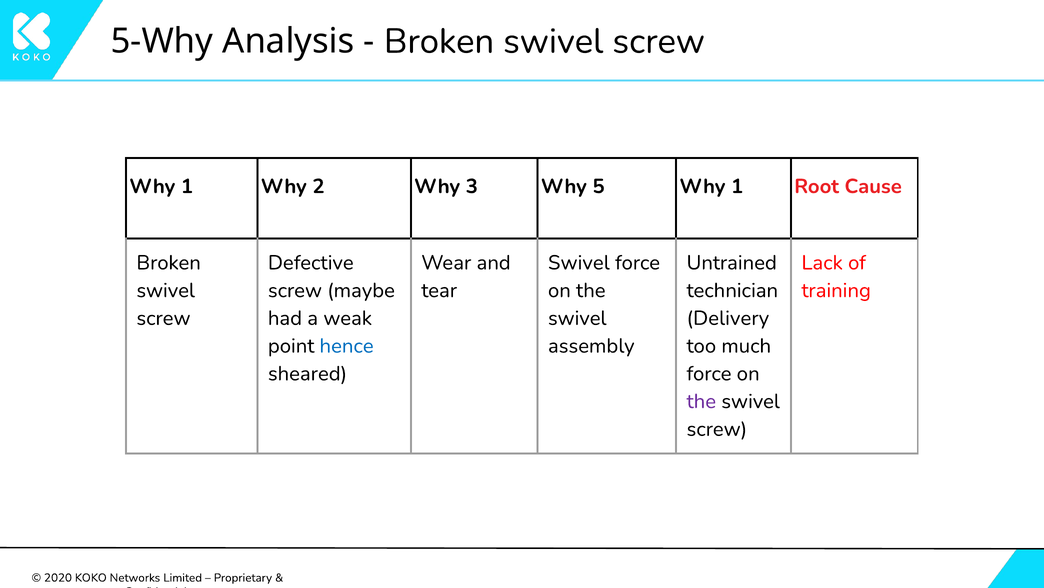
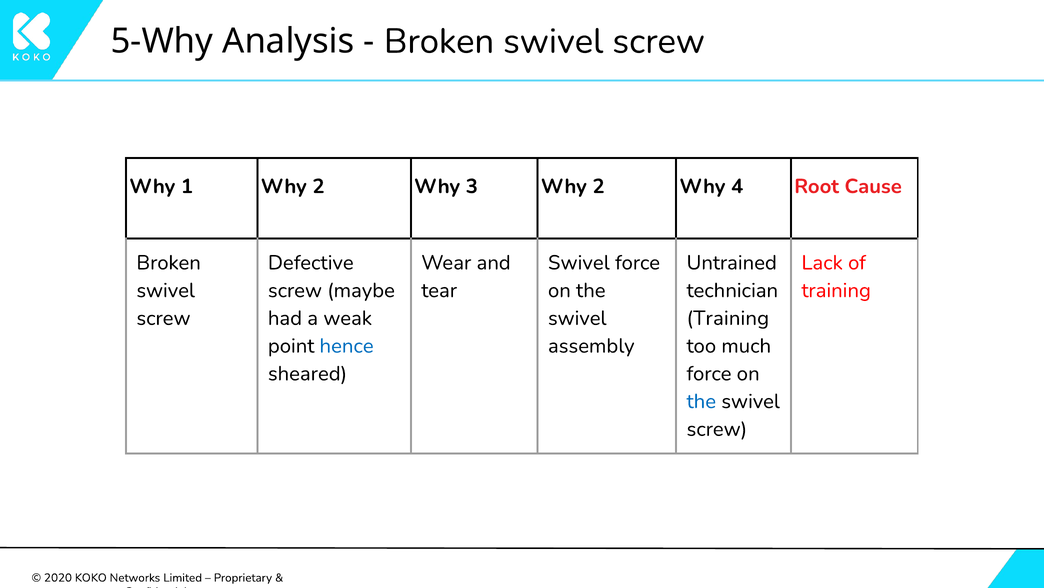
3 Why 5: 5 -> 2
1 at (737, 186): 1 -> 4
Delivery at (728, 318): Delivery -> Training
the at (701, 401) colour: purple -> blue
